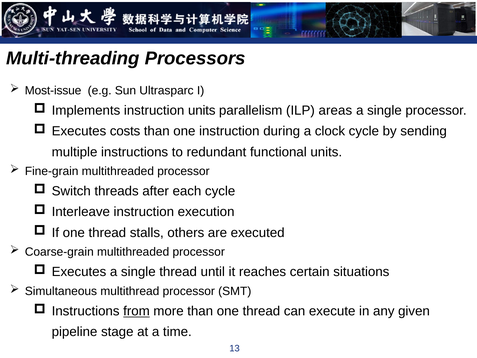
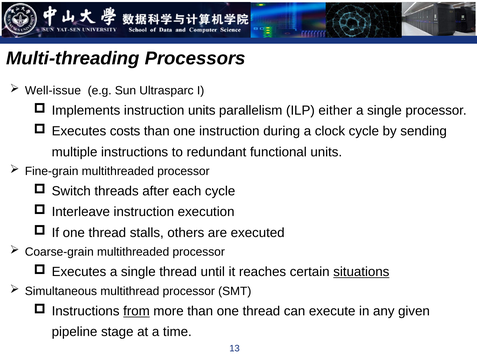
Most-issue: Most-issue -> Well-issue
areas: areas -> either
situations underline: none -> present
